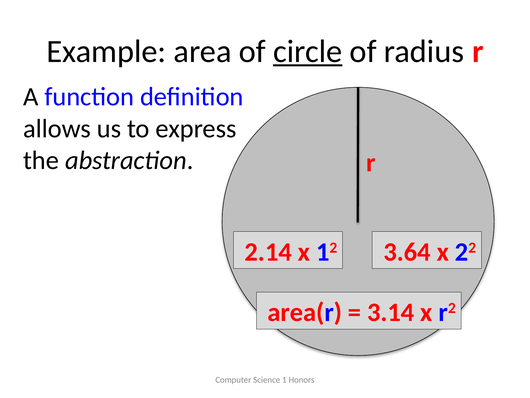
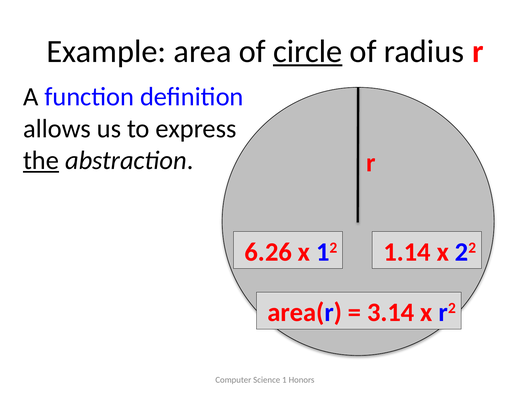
the underline: none -> present
2.14: 2.14 -> 6.26
3.64: 3.64 -> 1.14
